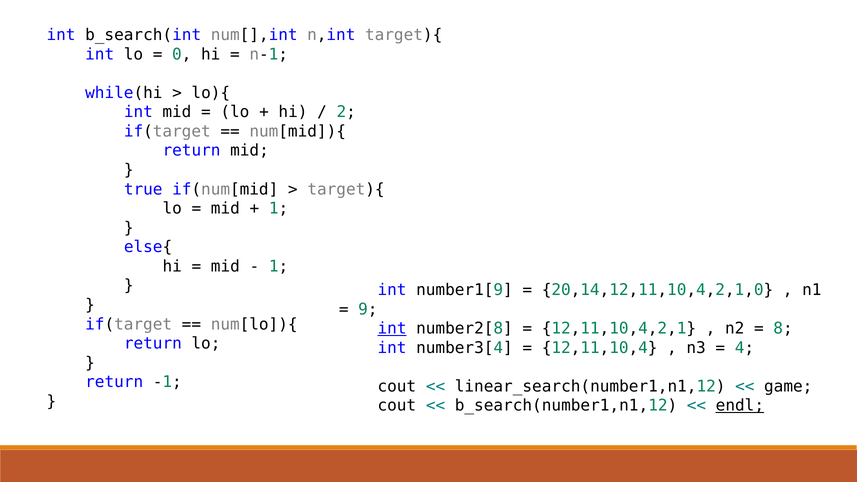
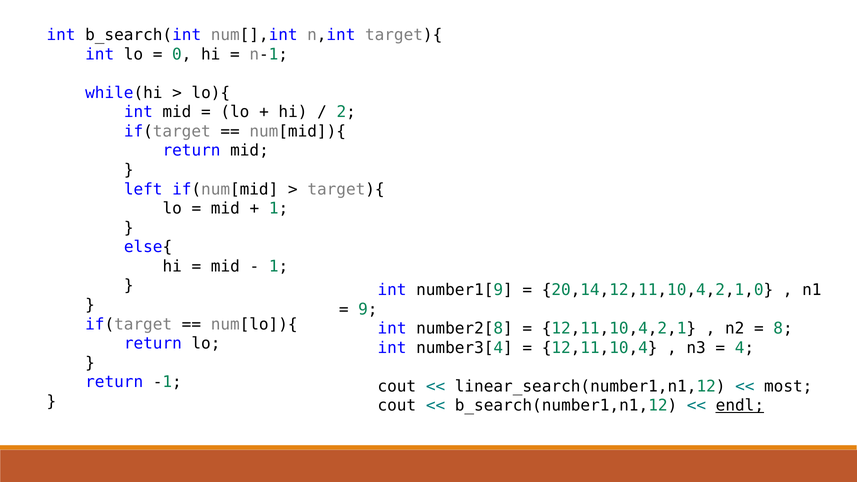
true: true -> left
int at (392, 329) underline: present -> none
game: game -> most
